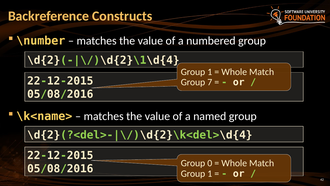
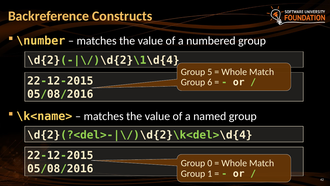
1 at (210, 72): 1 -> 5
7: 7 -> 6
